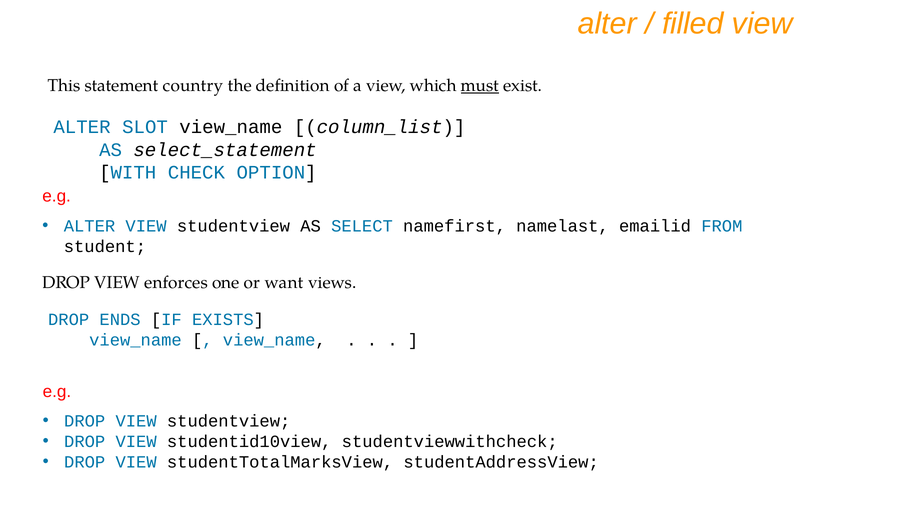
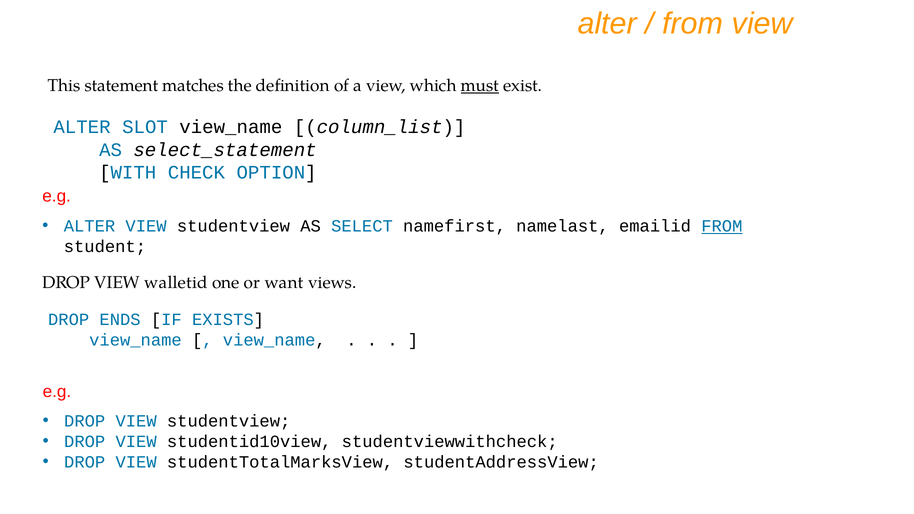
filled at (693, 24): filled -> from
country: country -> matches
FROM at (722, 226) underline: none -> present
enforces: enforces -> walletid
